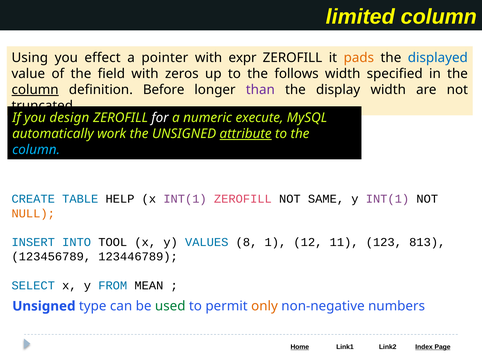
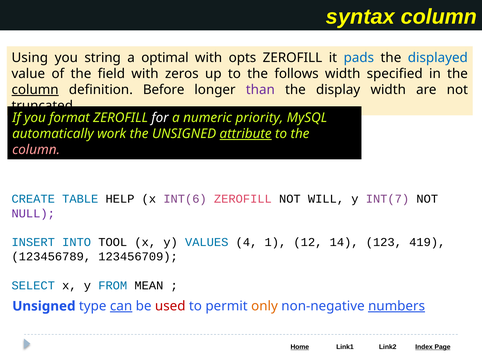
limited: limited -> syntax
effect: effect -> string
pointer: pointer -> optimal
expr: expr -> opts
pads colour: orange -> blue
design: design -> format
execute: execute -> priority
column at (36, 150) colour: light blue -> pink
x INT(1: INT(1 -> INT(6
SAME: SAME -> WILL
y INT(1: INT(1 -> INT(7
NULL colour: orange -> purple
8: 8 -> 4
11: 11 -> 14
813: 813 -> 419
123446789: 123446789 -> 123456709
can underline: none -> present
used colour: green -> red
numbers underline: none -> present
